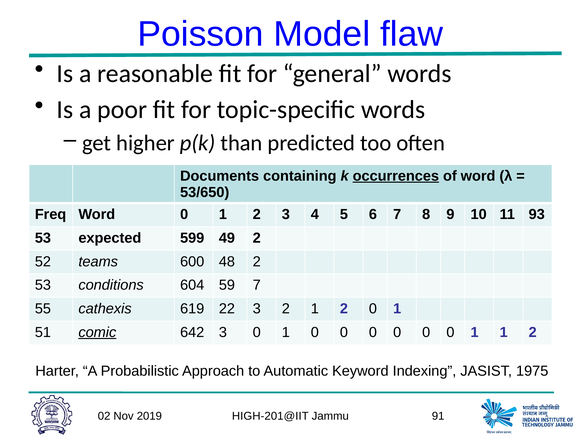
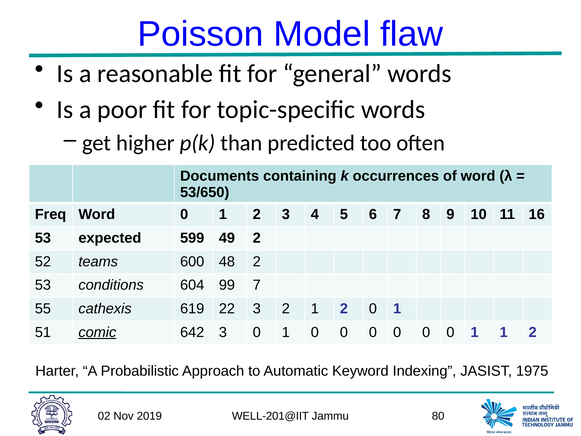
occurrences underline: present -> none
93: 93 -> 16
59: 59 -> 99
HIGH-201@IIT: HIGH-201@IIT -> WELL-201@IIT
91: 91 -> 80
